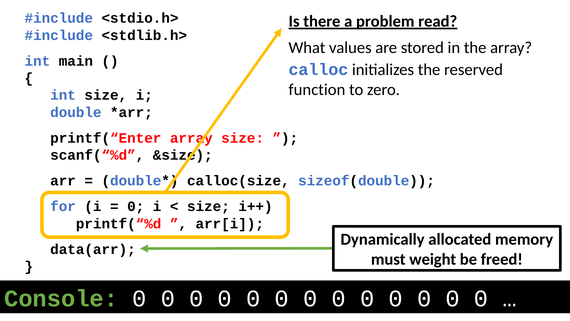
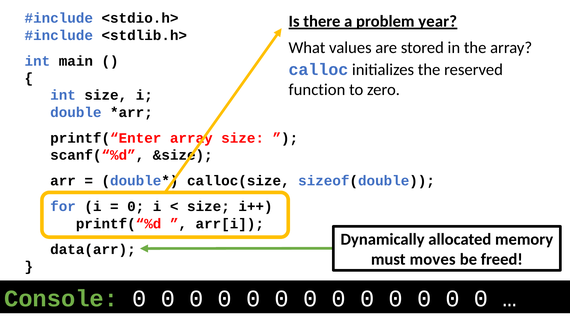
read: read -> year
weight: weight -> moves
